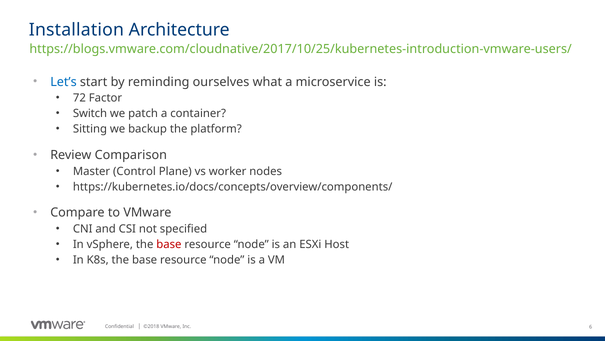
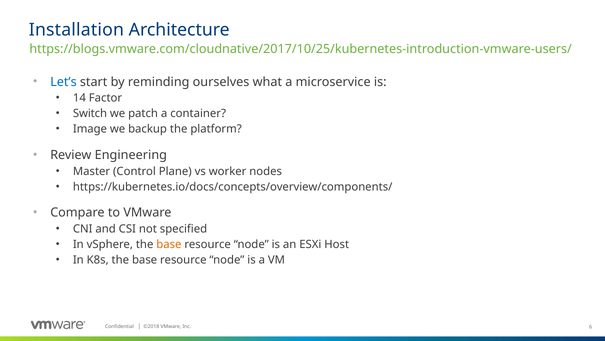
72: 72 -> 14
Sitting: Sitting -> Image
Comparison: Comparison -> Engineering
base at (169, 244) colour: red -> orange
